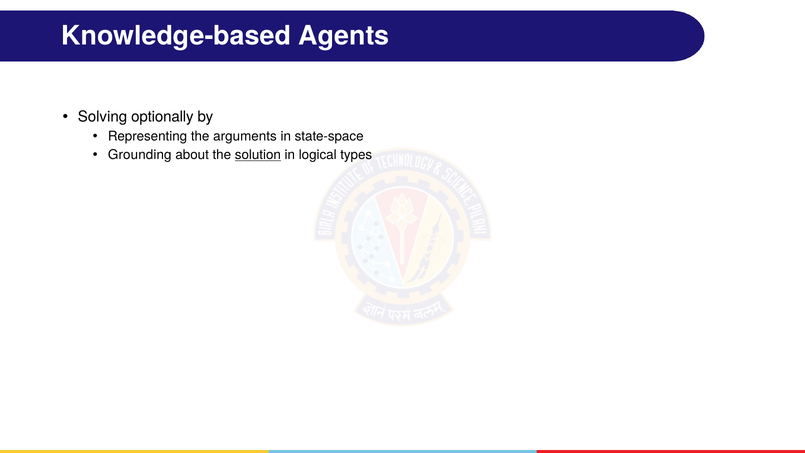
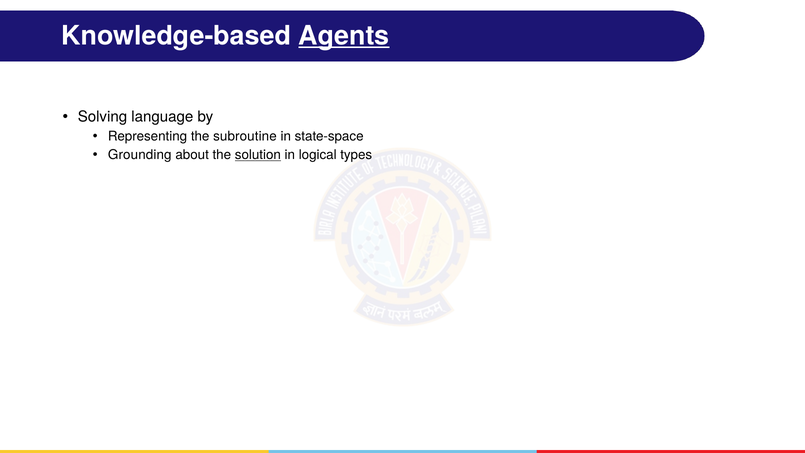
Agents underline: none -> present
optionally: optionally -> language
arguments: arguments -> subroutine
